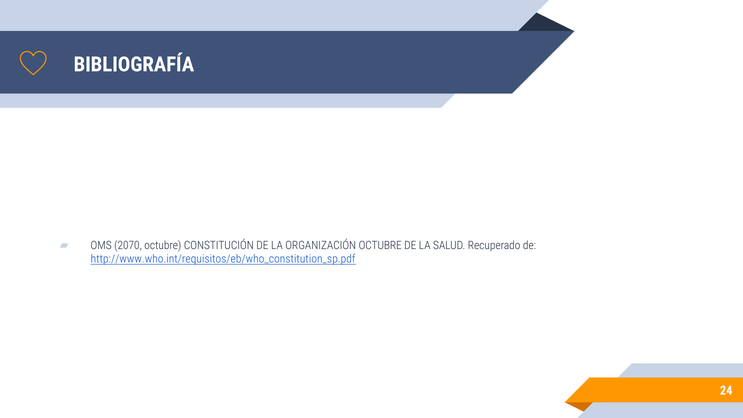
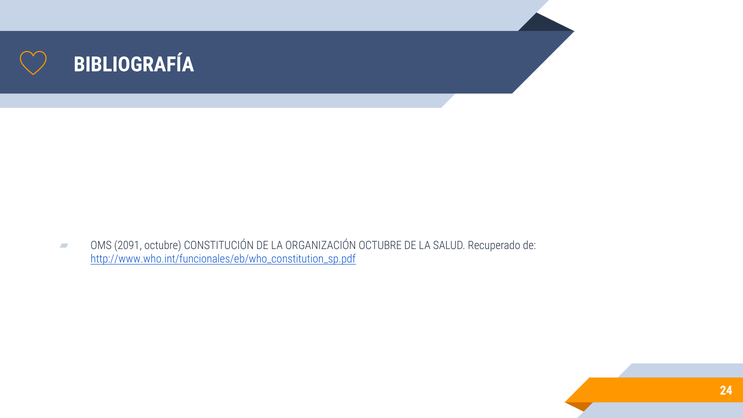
2070: 2070 -> 2091
http://www.who.int/requisitos/eb/who_constitution_sp.pdf: http://www.who.int/requisitos/eb/who_constitution_sp.pdf -> http://www.who.int/funcionales/eb/who_constitution_sp.pdf
